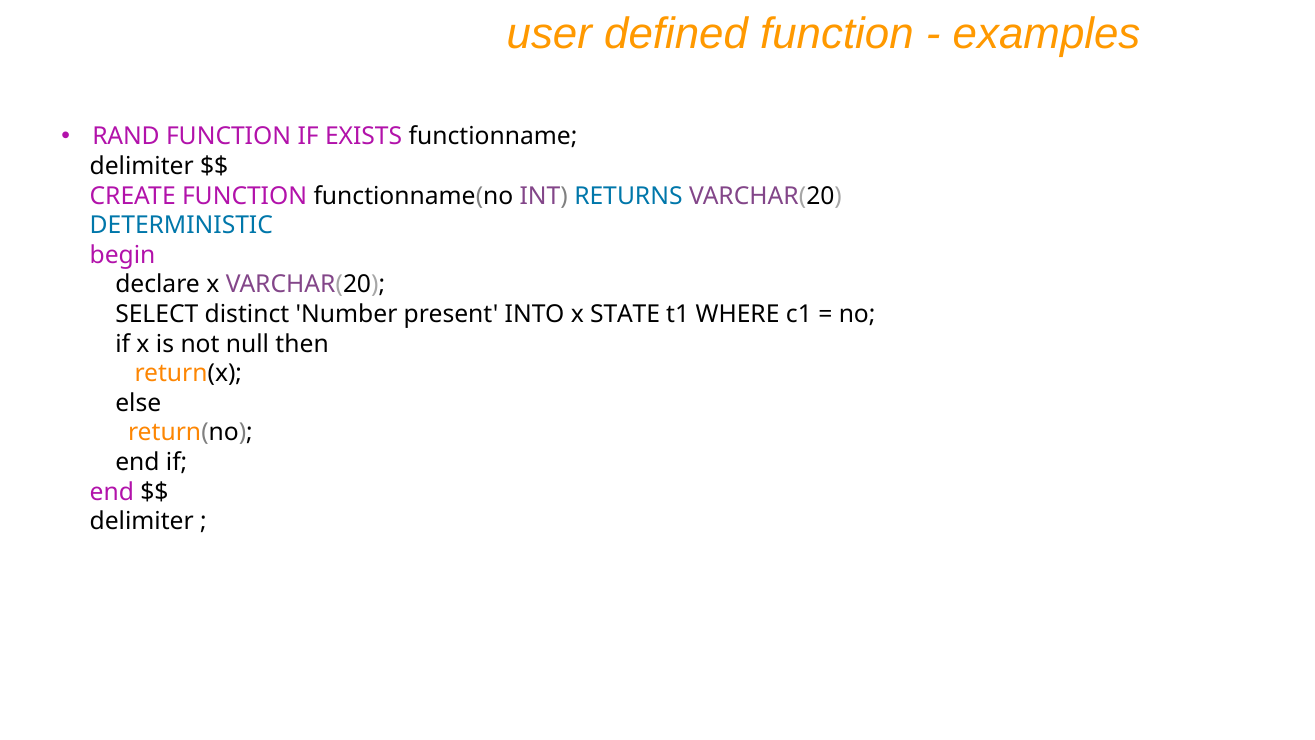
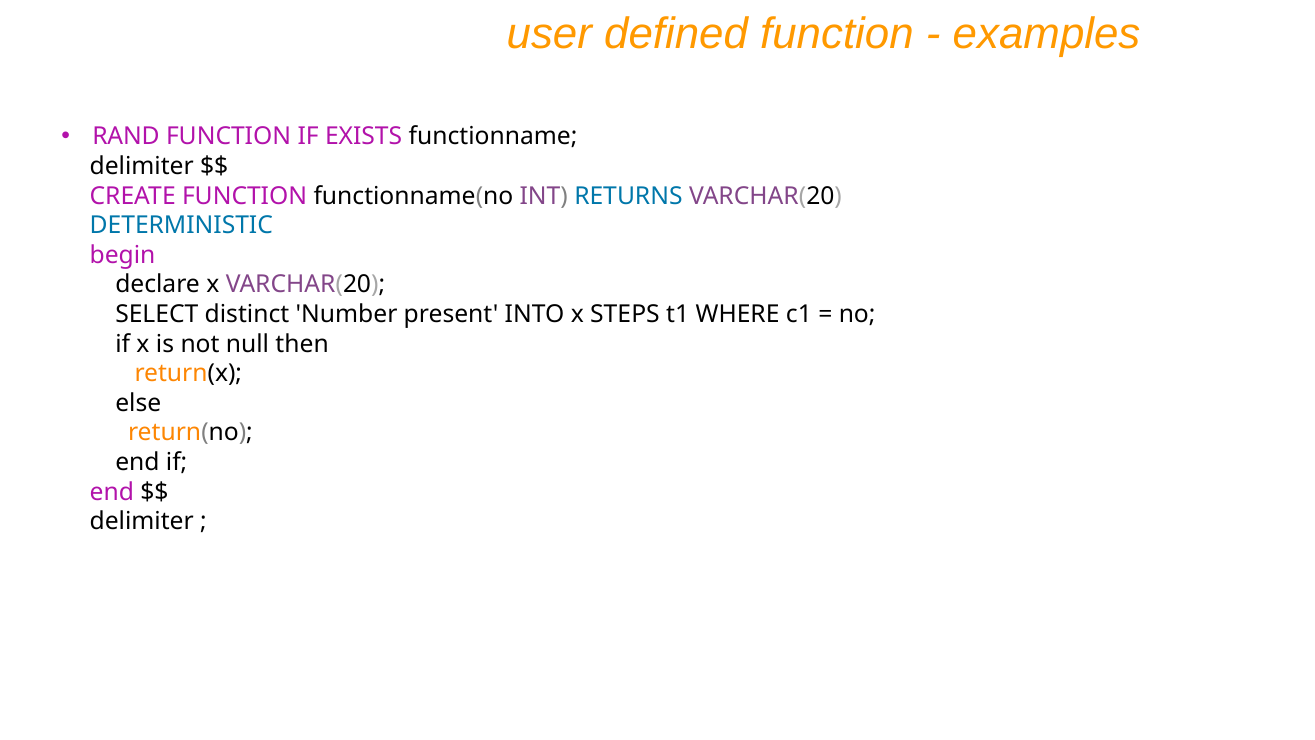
STATE: STATE -> STEPS
